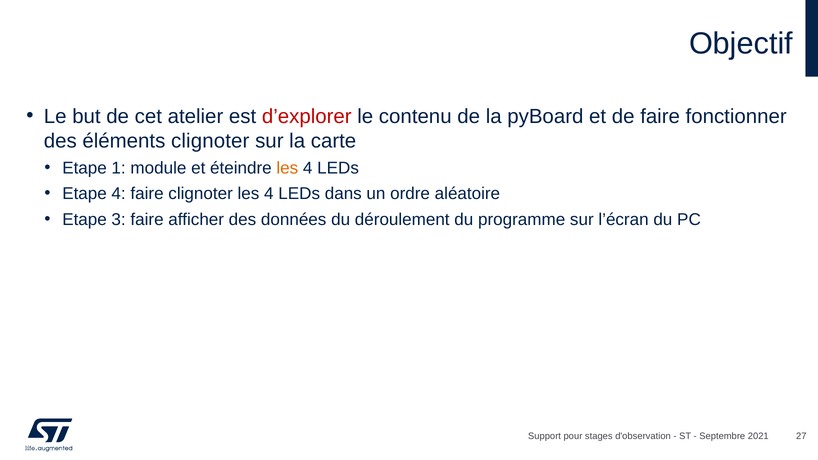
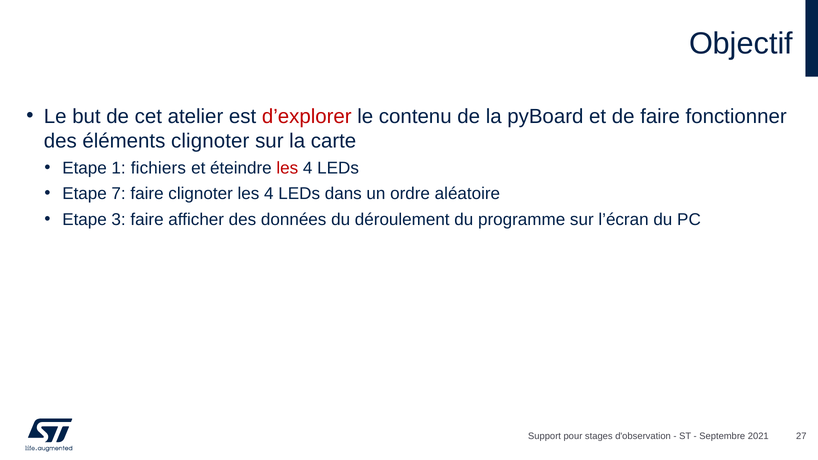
module: module -> fichiers
les at (287, 168) colour: orange -> red
Etape 4: 4 -> 7
